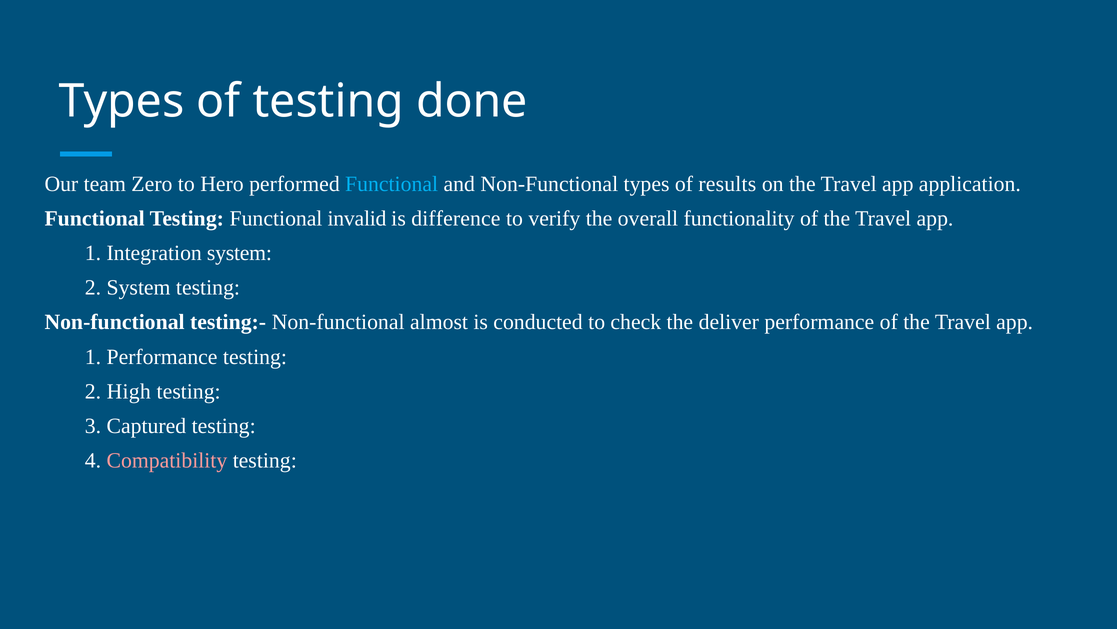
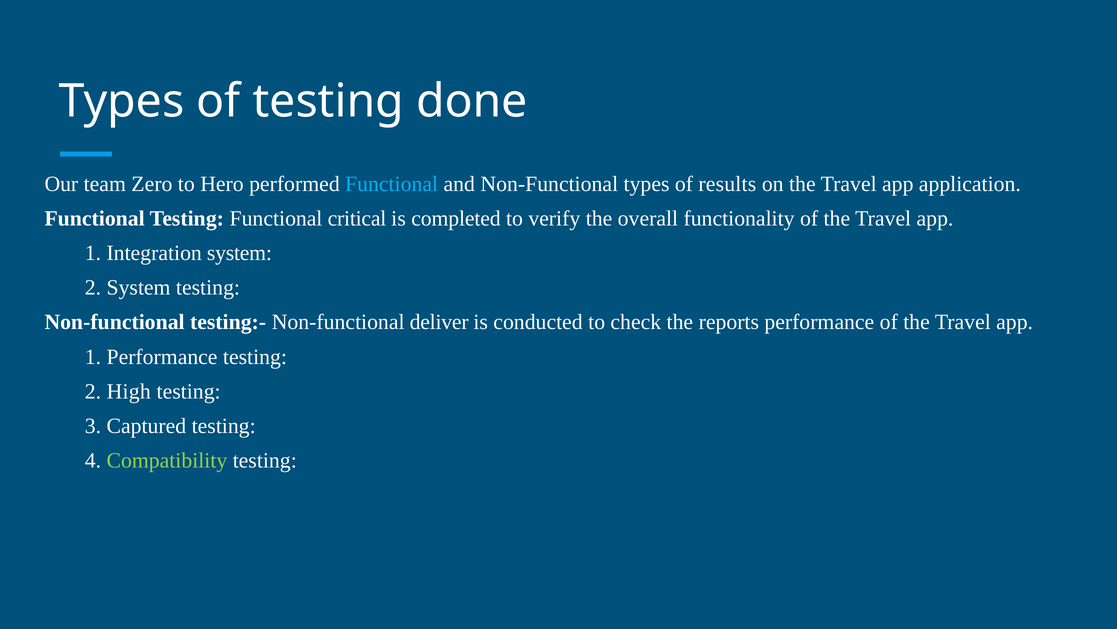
invalid: invalid -> critical
difference: difference -> completed
almost: almost -> deliver
deliver: deliver -> reports
Compatibility colour: pink -> light green
